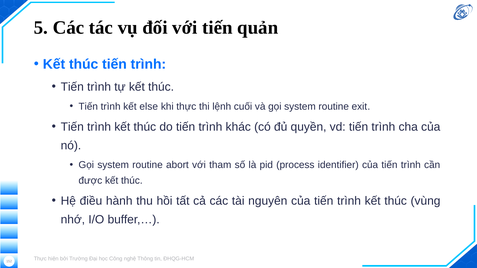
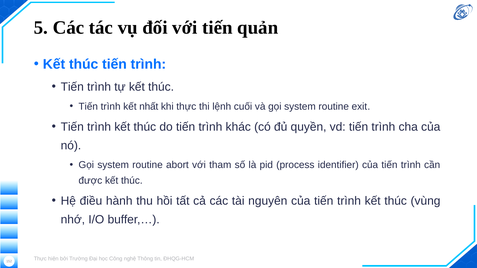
else: else -> nhất
